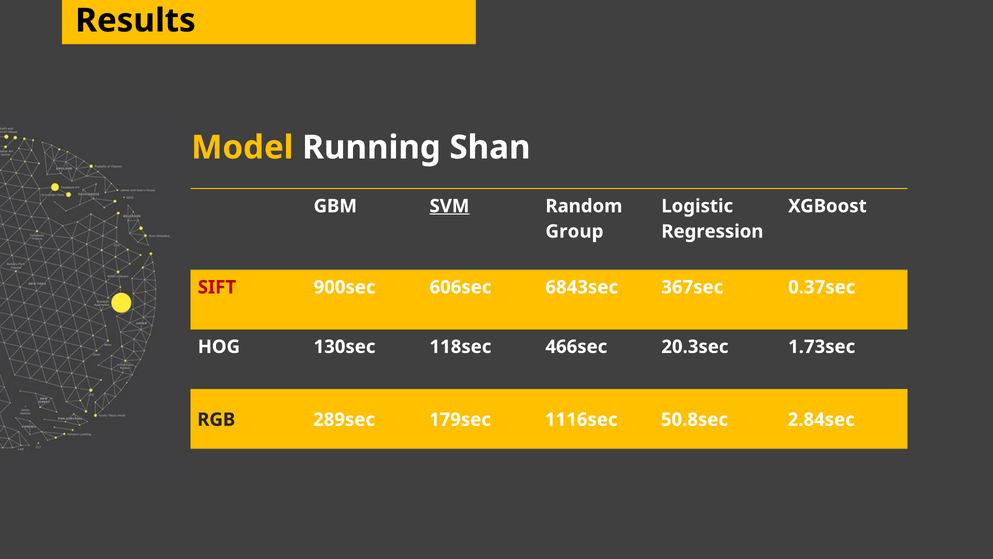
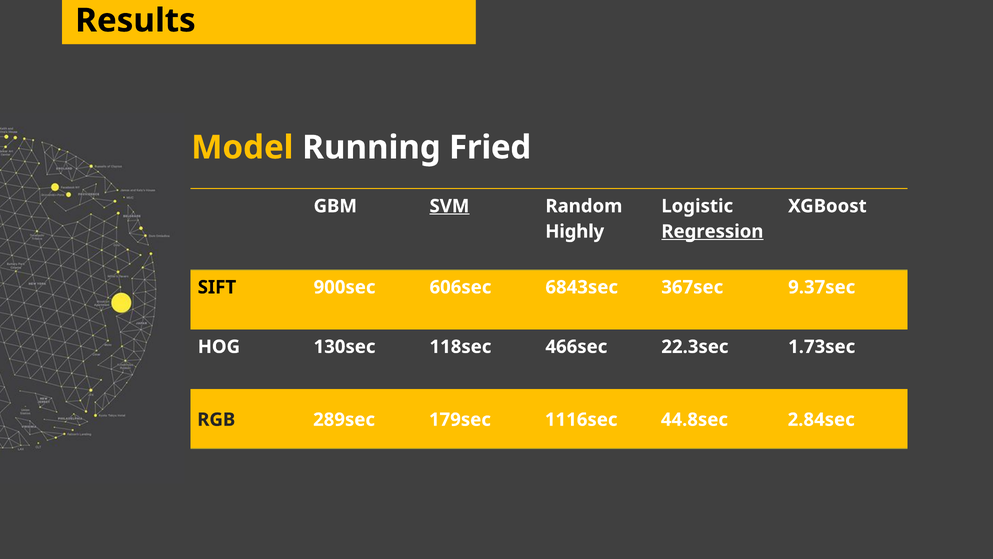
Shan: Shan -> Fried
Group: Group -> Highly
Regression underline: none -> present
SIFT colour: red -> black
0.37sec: 0.37sec -> 9.37sec
20.3sec: 20.3sec -> 22.3sec
50.8sec: 50.8sec -> 44.8sec
